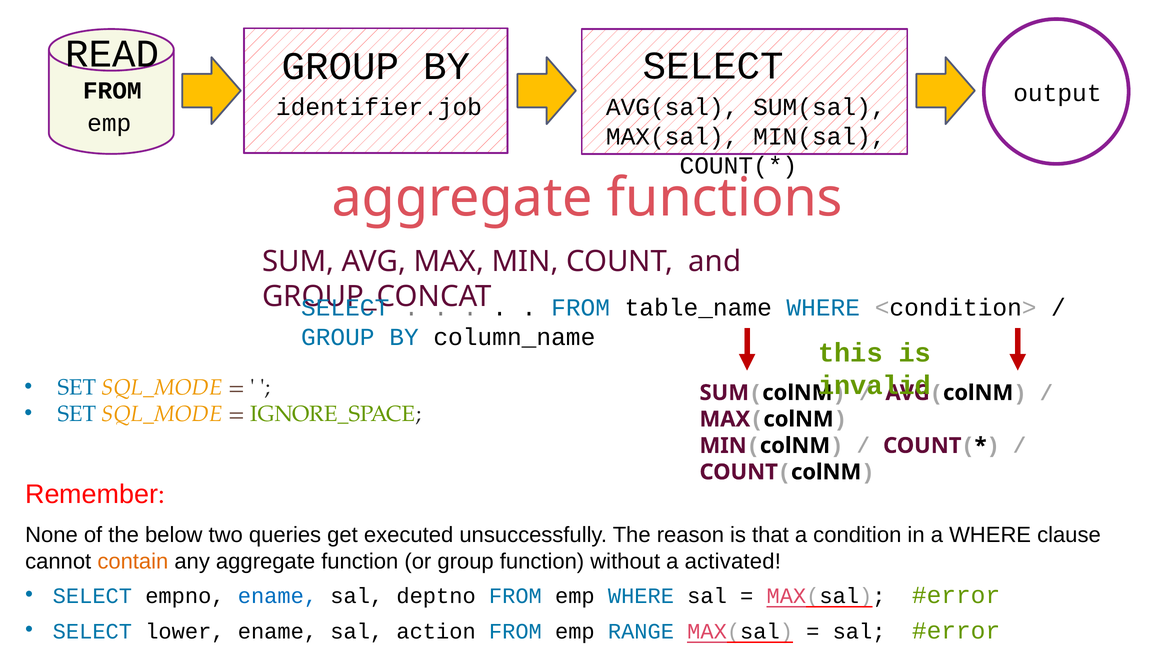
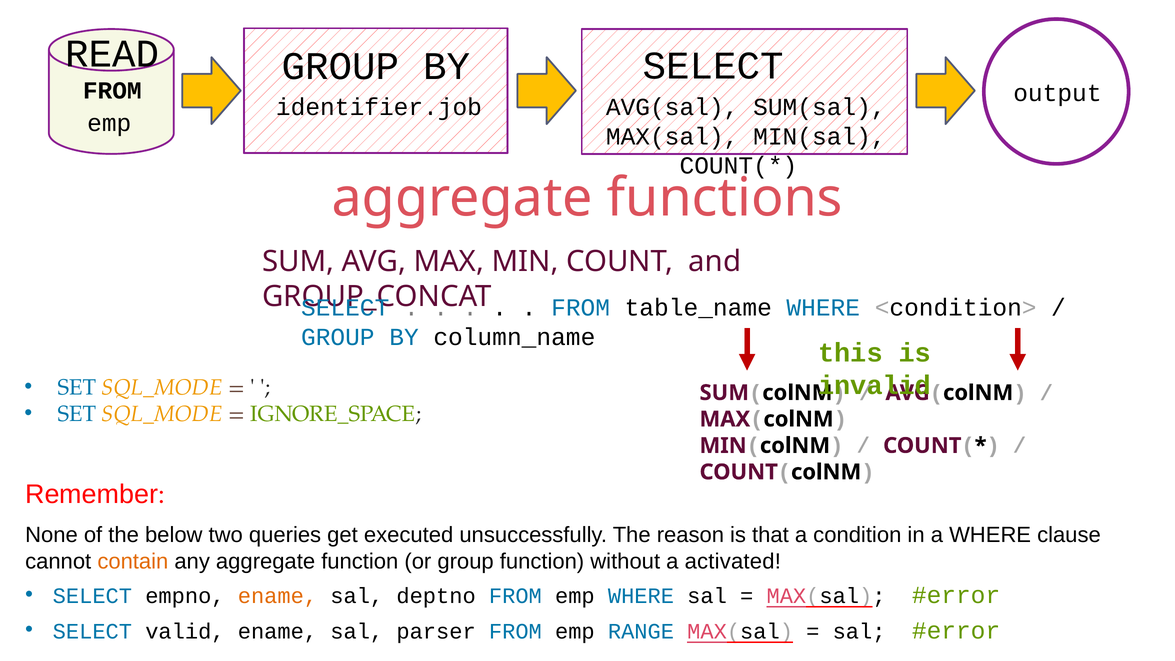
ename at (277, 596) colour: blue -> orange
lower: lower -> valid
action: action -> parser
